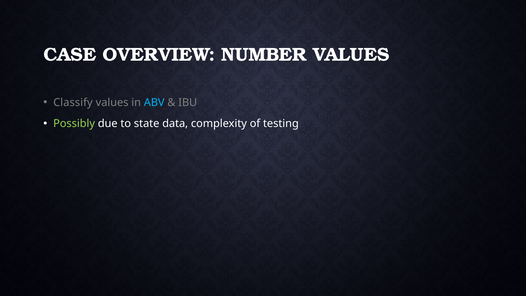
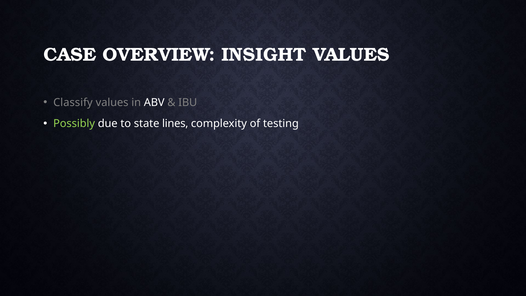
NUMBER: NUMBER -> INSIGHT
ABV colour: light blue -> white
data: data -> lines
